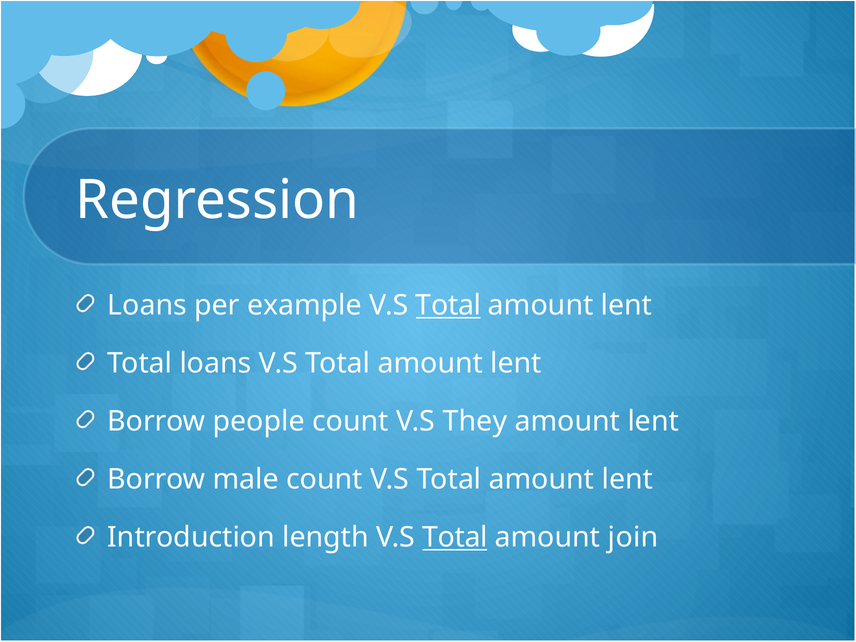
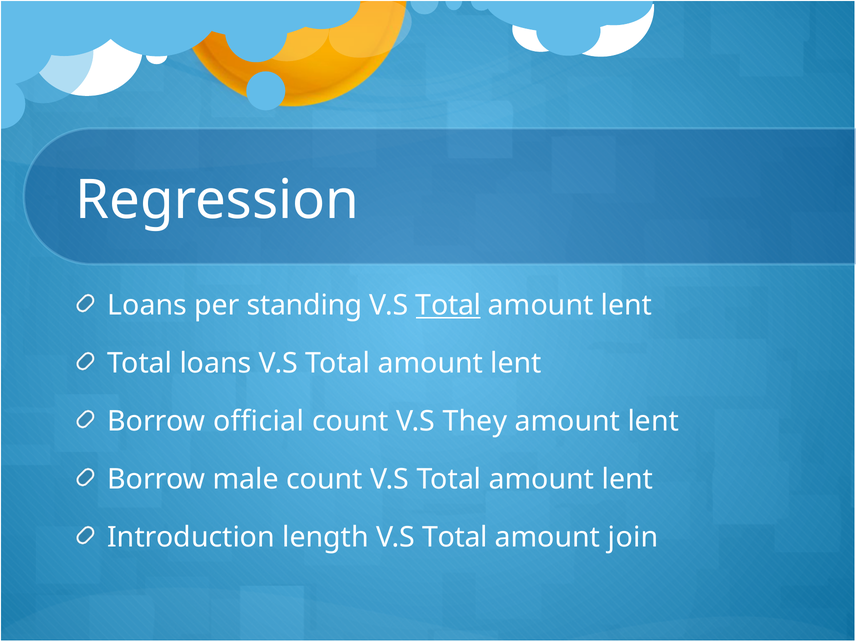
example: example -> standing
people: people -> official
Total at (455, 538) underline: present -> none
